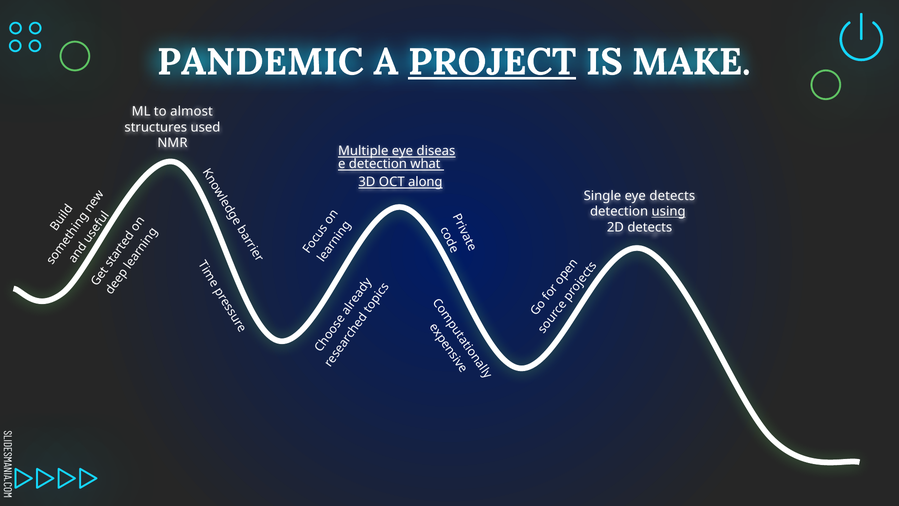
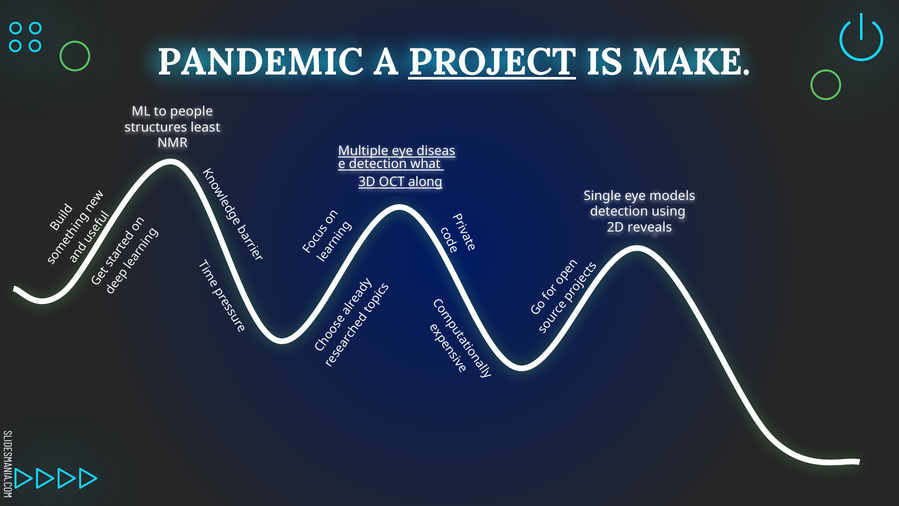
almost: almost -> people
used: used -> least
eye detects: detects -> models
using underline: present -> none
2D detects: detects -> reveals
